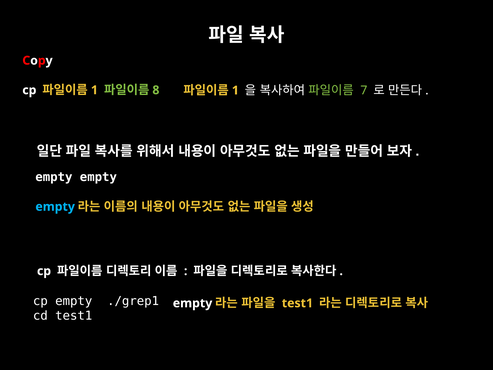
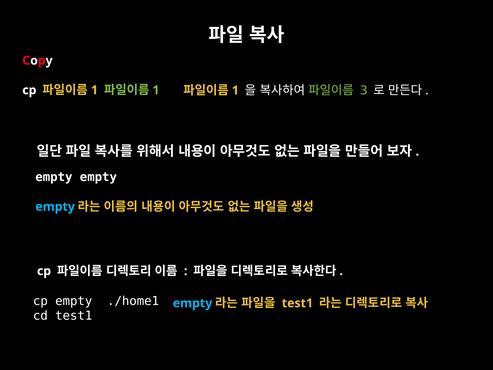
8 at (156, 90): 8 -> 1
7: 7 -> 3
./grep1: ./grep1 -> ./home1
empty at (193, 303) colour: white -> light blue
